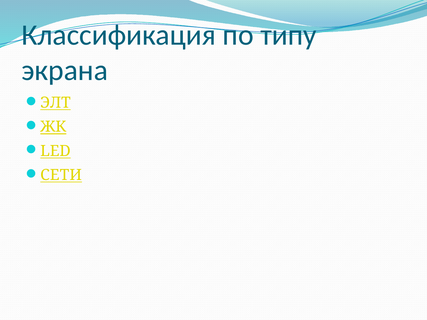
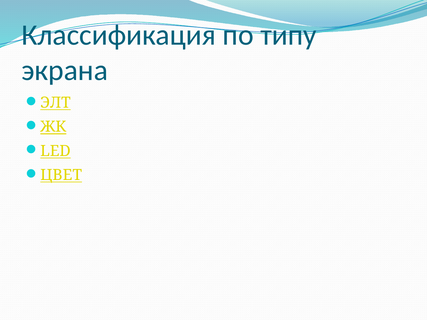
СЕТИ: СЕТИ -> ЦВЕТ
